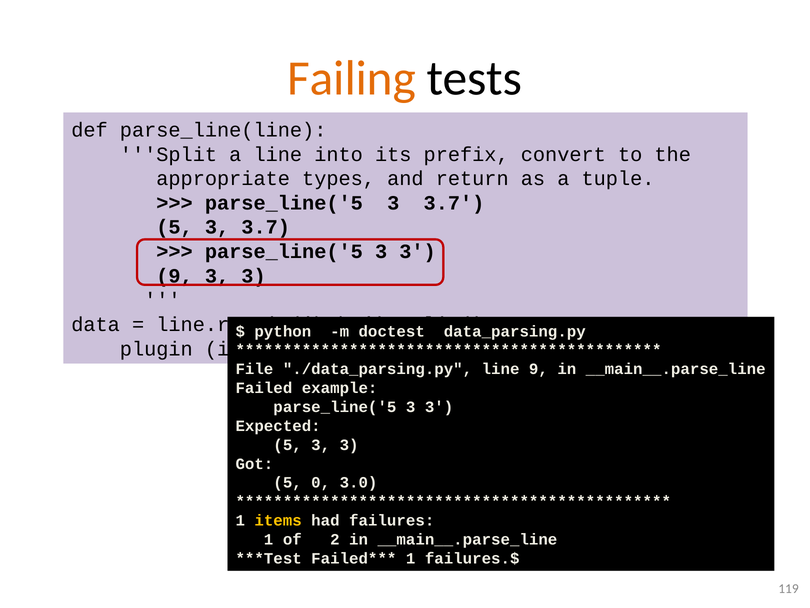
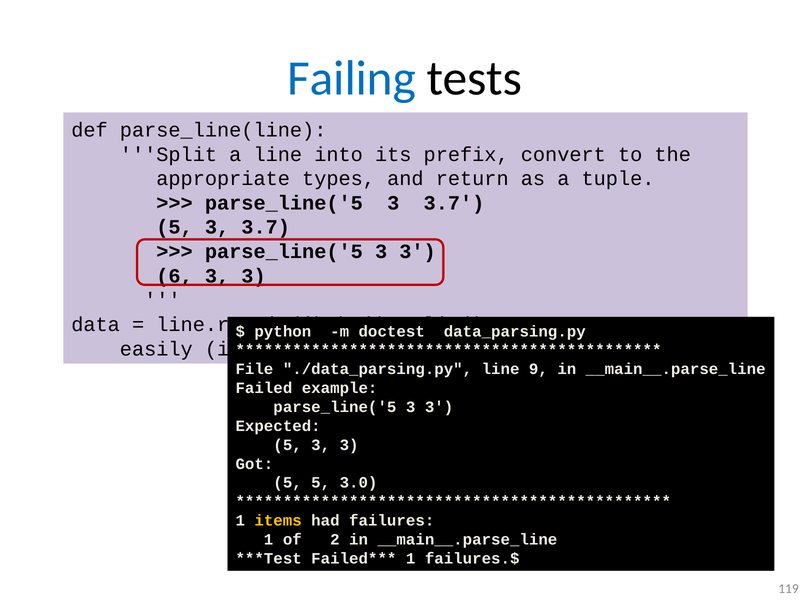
Failing colour: orange -> blue
9 at (175, 276): 9 -> 6
plugin: plugin -> easily
5 0: 0 -> 5
